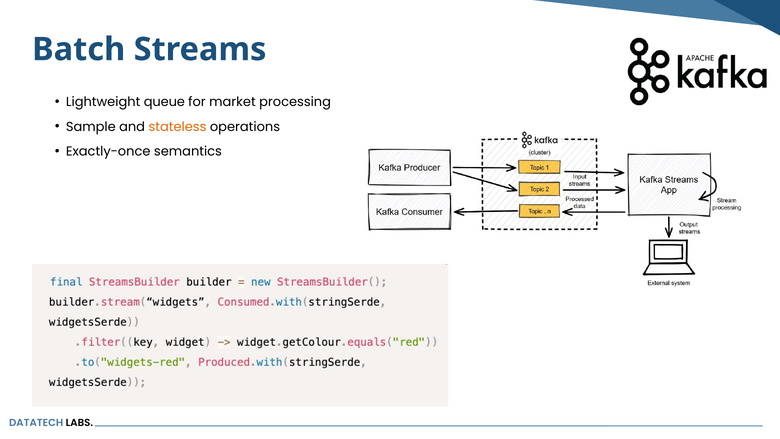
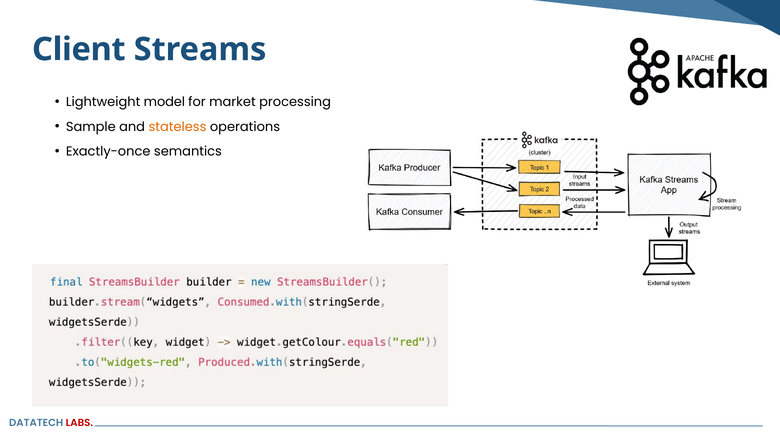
Batch: Batch -> Client
queue: queue -> model
LABS colour: black -> red
